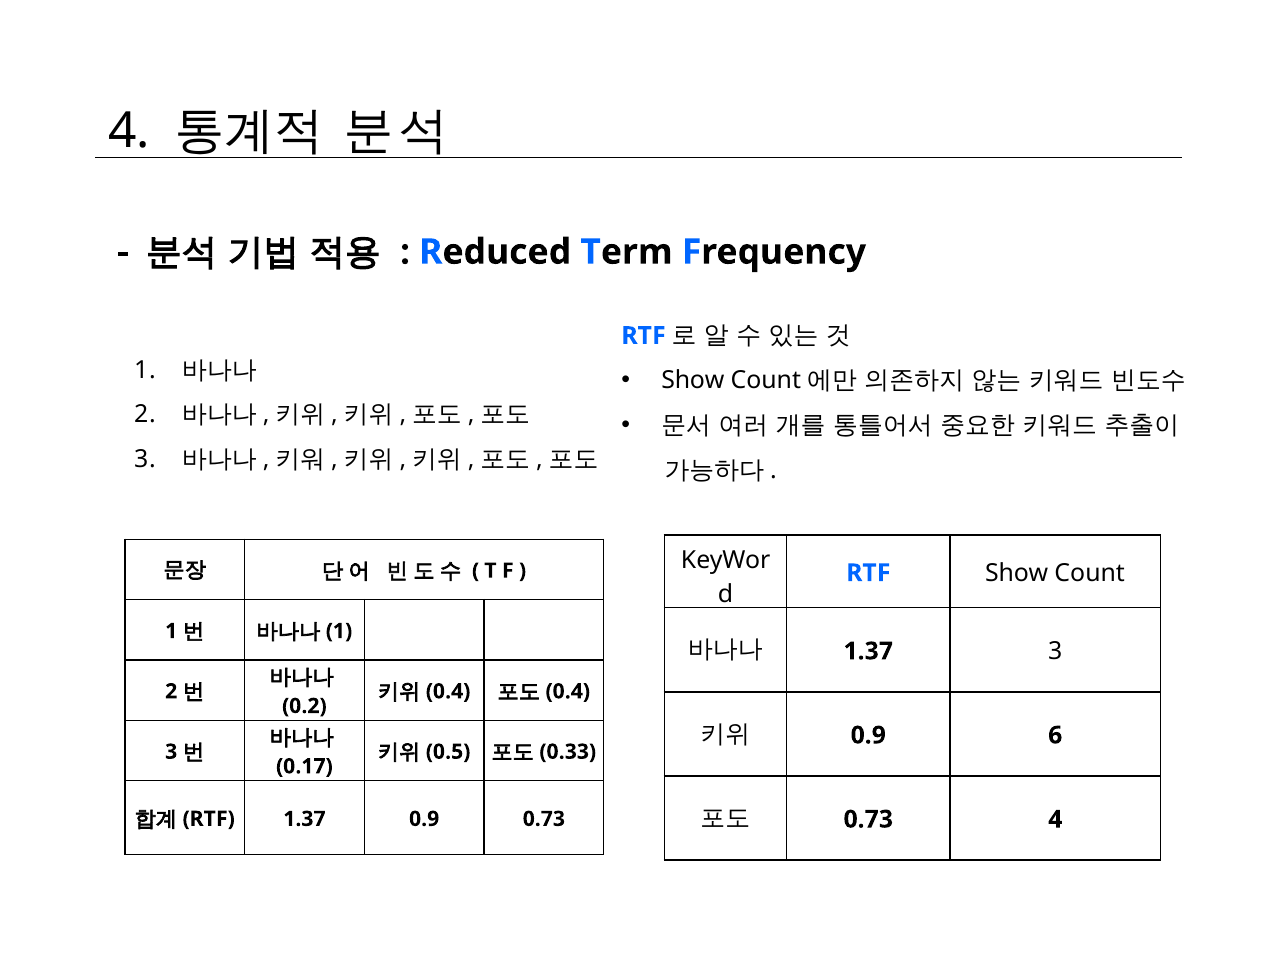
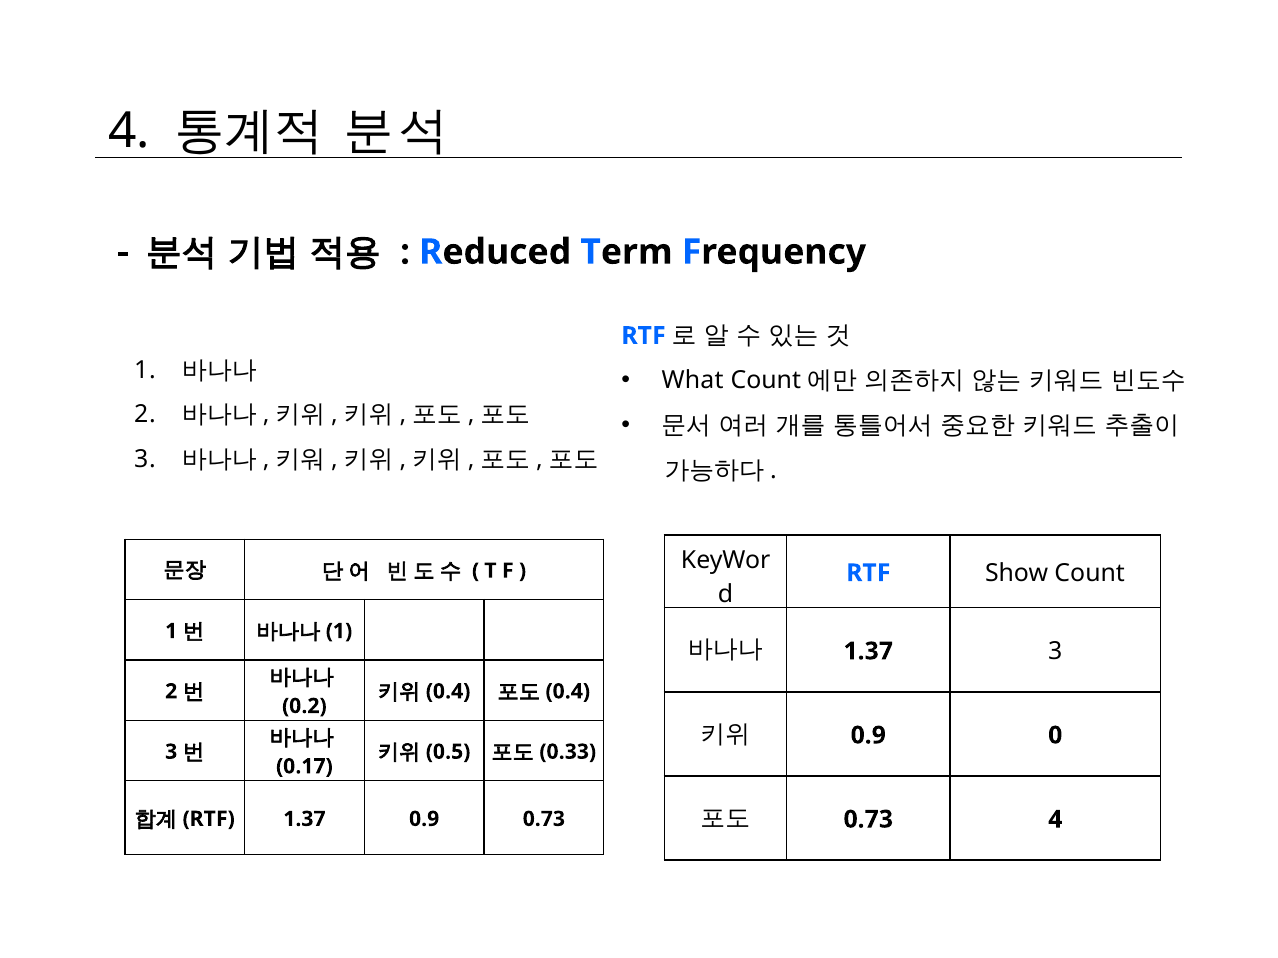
Show at (693, 381): Show -> What
6: 6 -> 0
